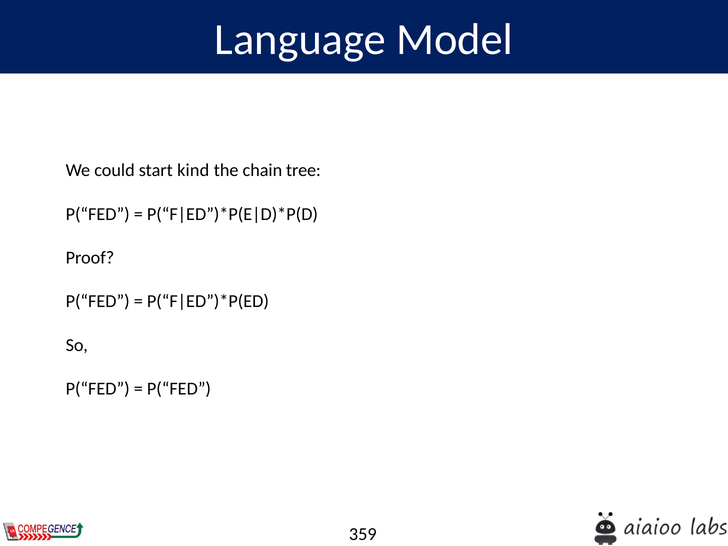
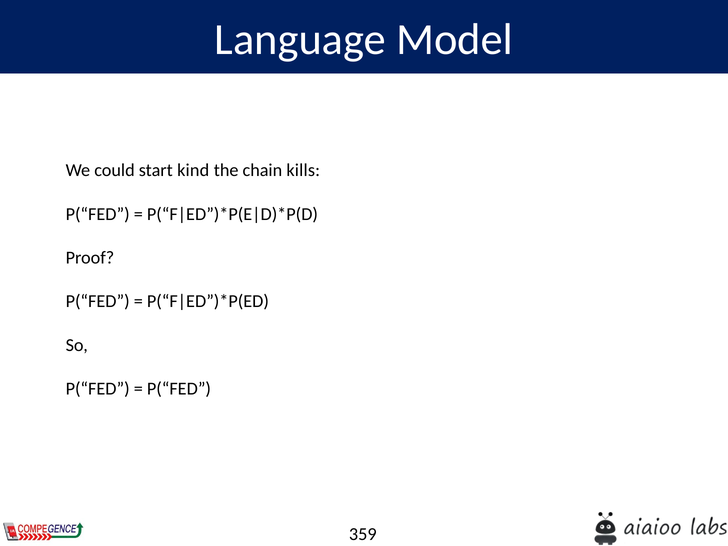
tree: tree -> kills
